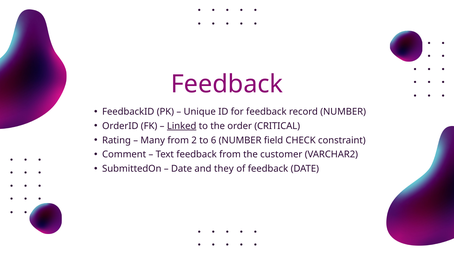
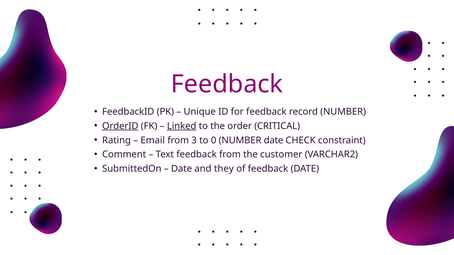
OrderID underline: none -> present
Many: Many -> Email
2: 2 -> 3
6: 6 -> 0
NUMBER field: field -> date
